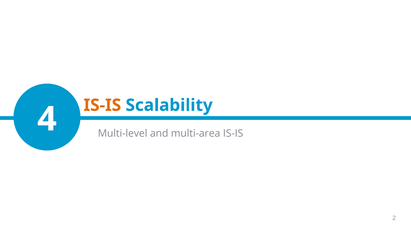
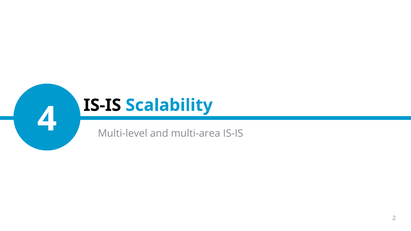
IS-IS at (102, 105) colour: orange -> black
